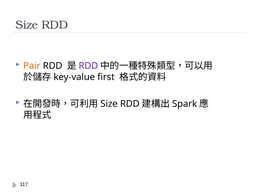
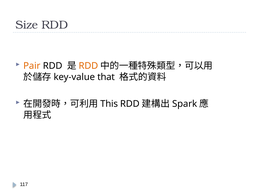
RDD at (88, 66) colour: purple -> orange
first: first -> that
Size at (109, 104): Size -> This
